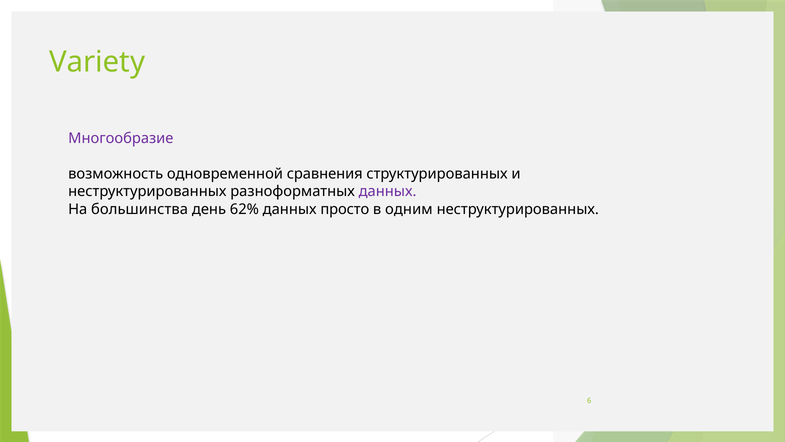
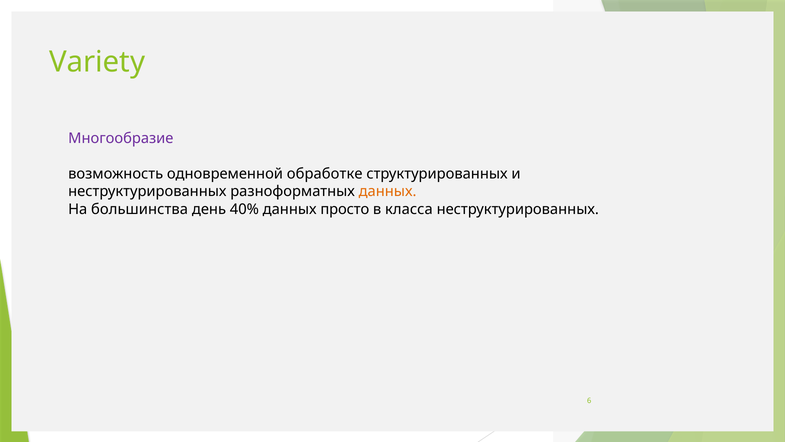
сравнения: сравнения -> обработке
данных at (388, 191) colour: purple -> orange
62%: 62% -> 40%
одним: одним -> класса
